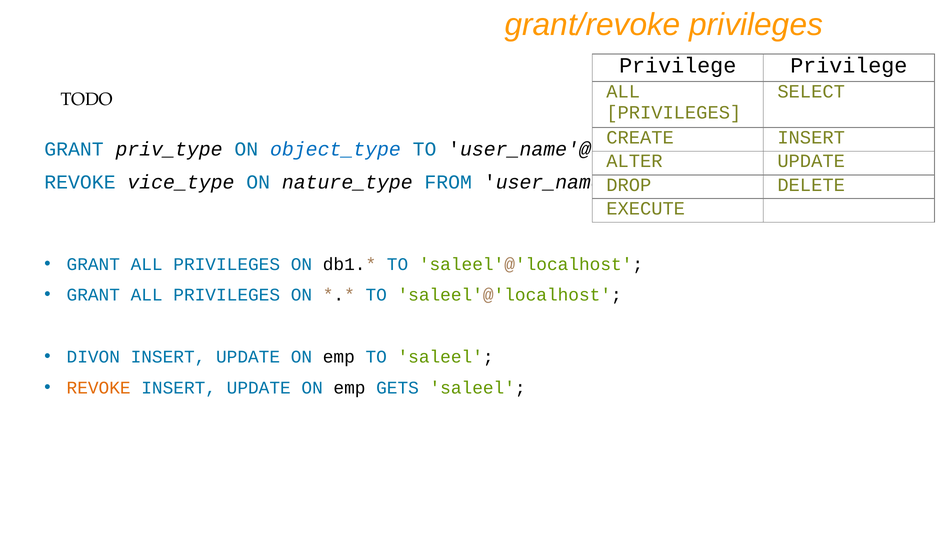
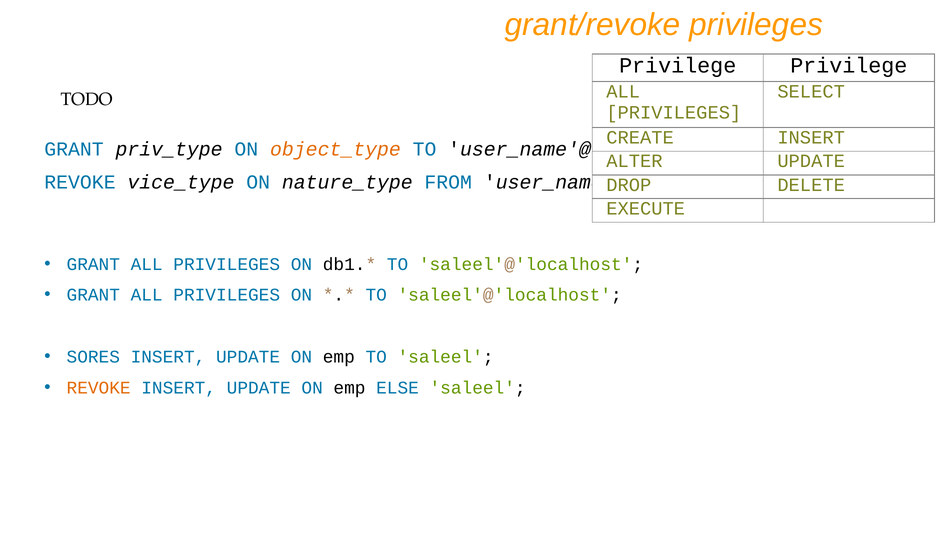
object_type colour: blue -> orange
DIVON: DIVON -> SORES
GETS: GETS -> ELSE
